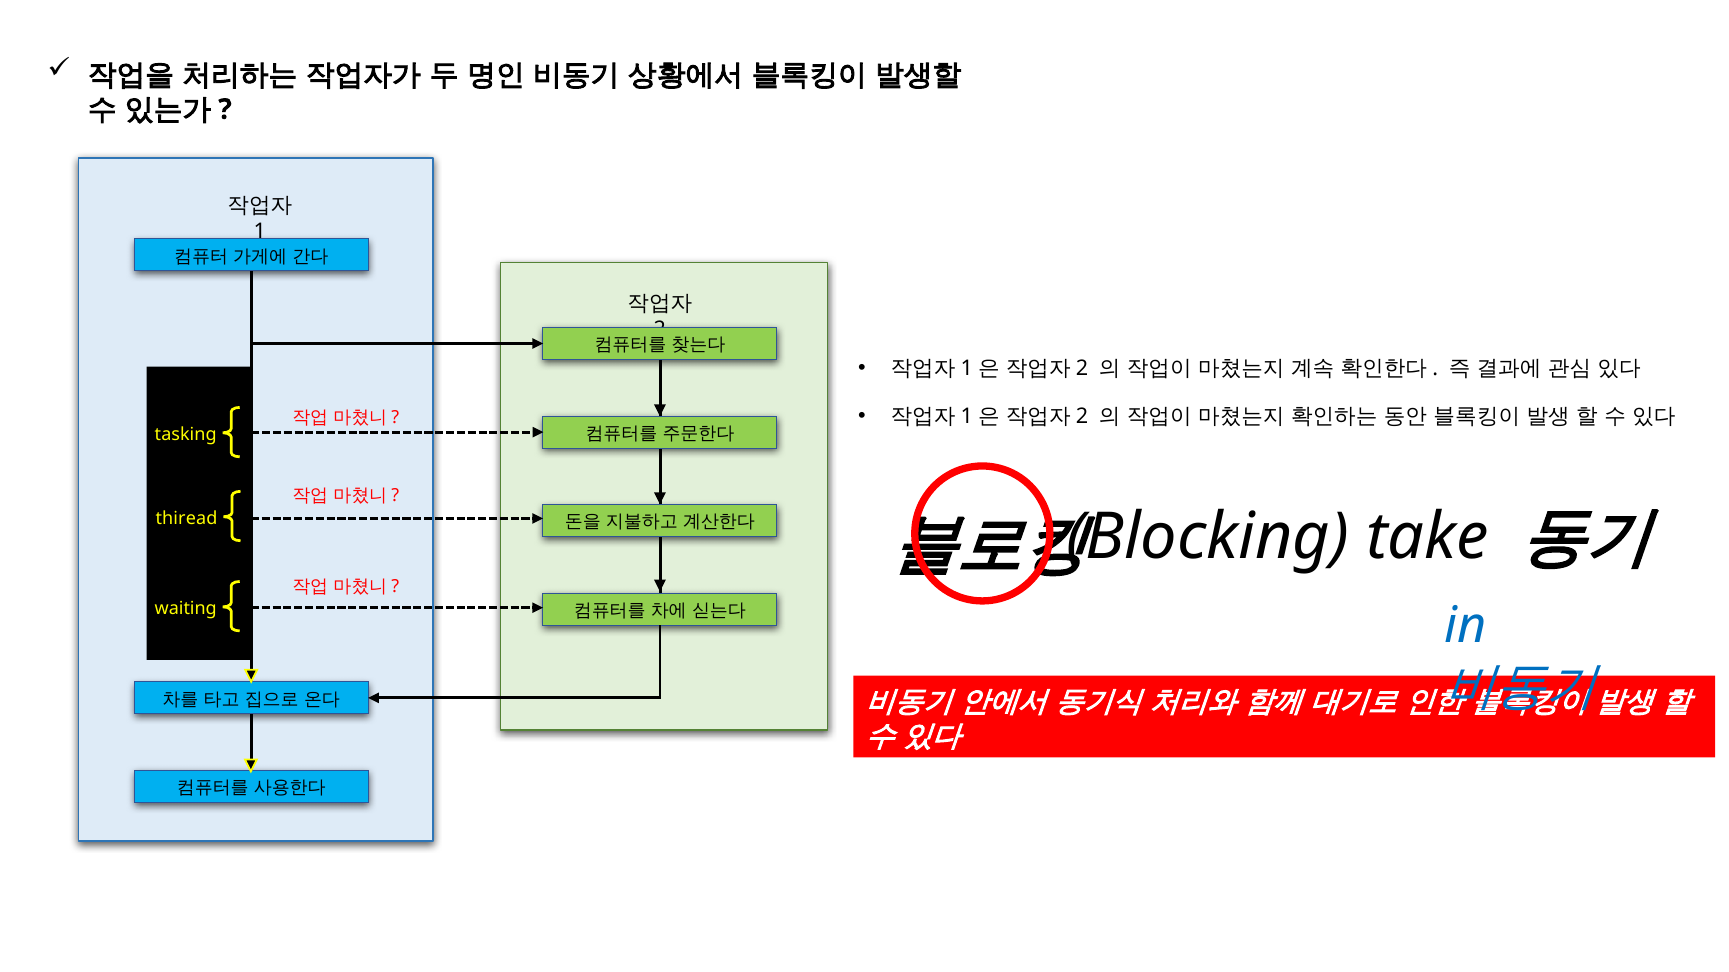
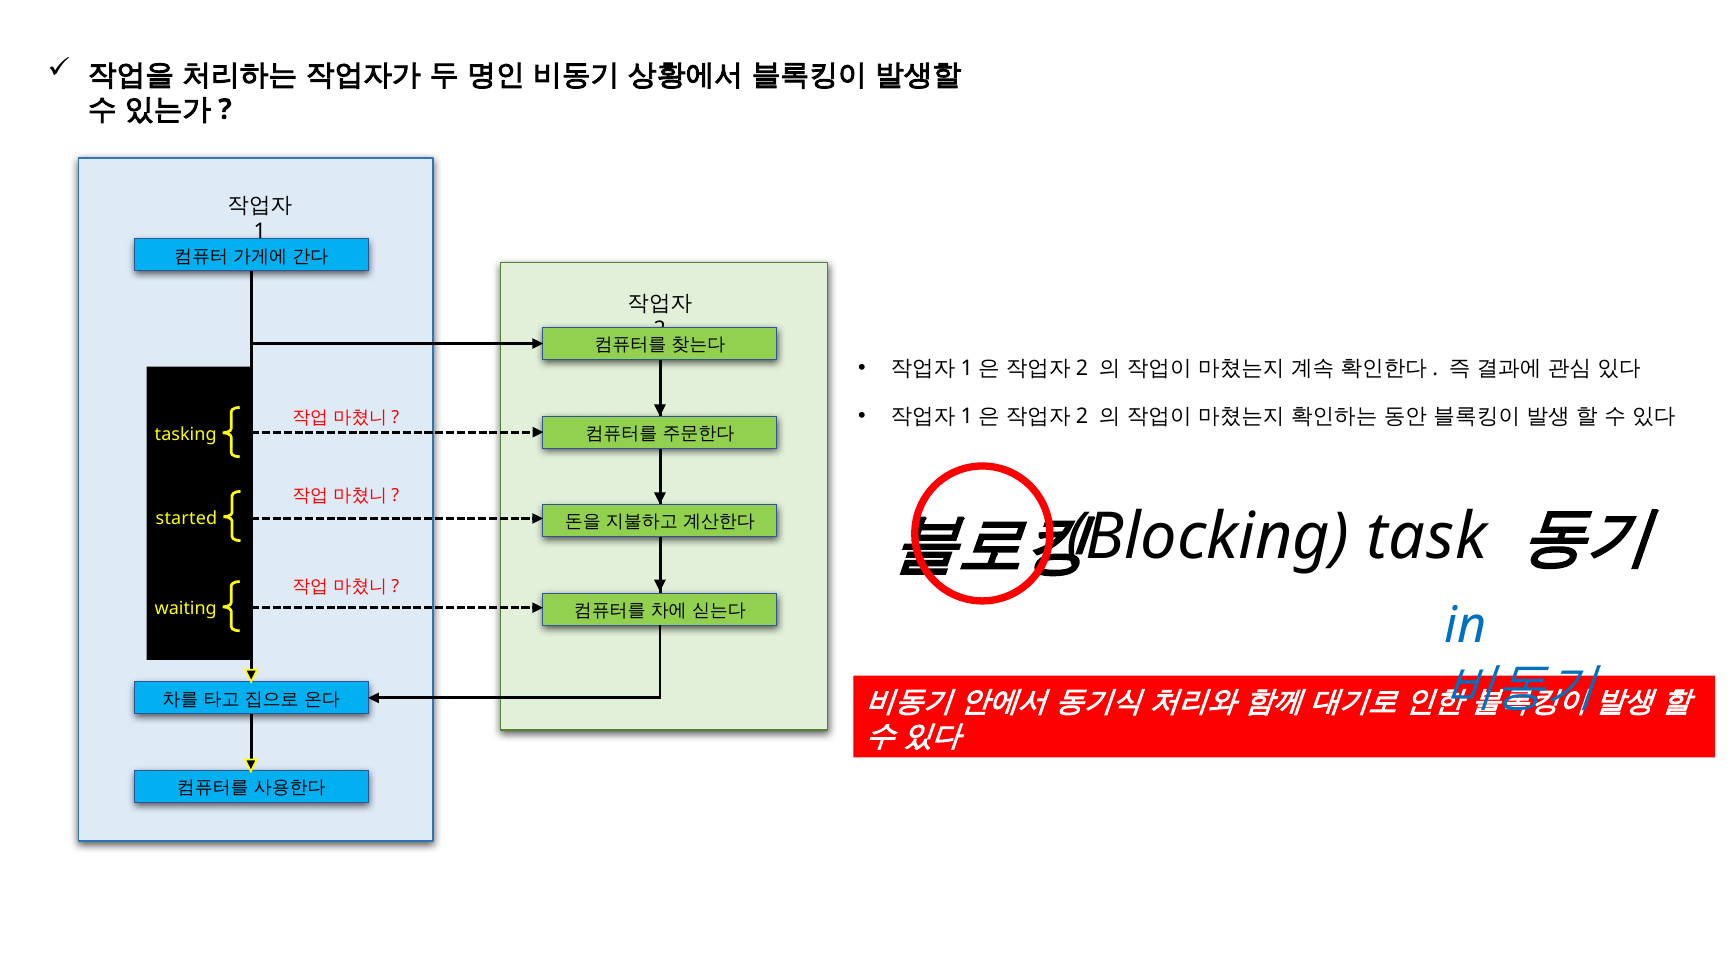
thiread: thiread -> started
take: take -> task
